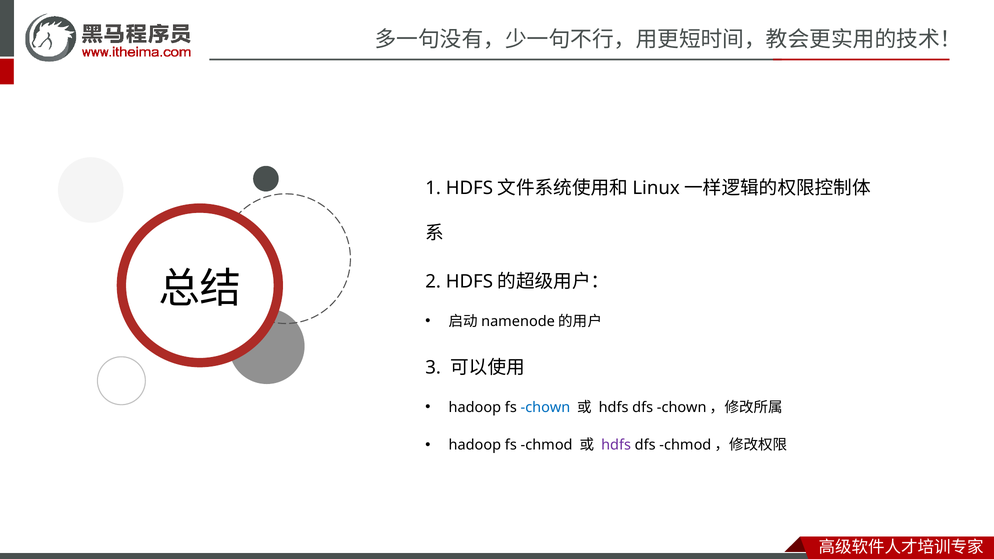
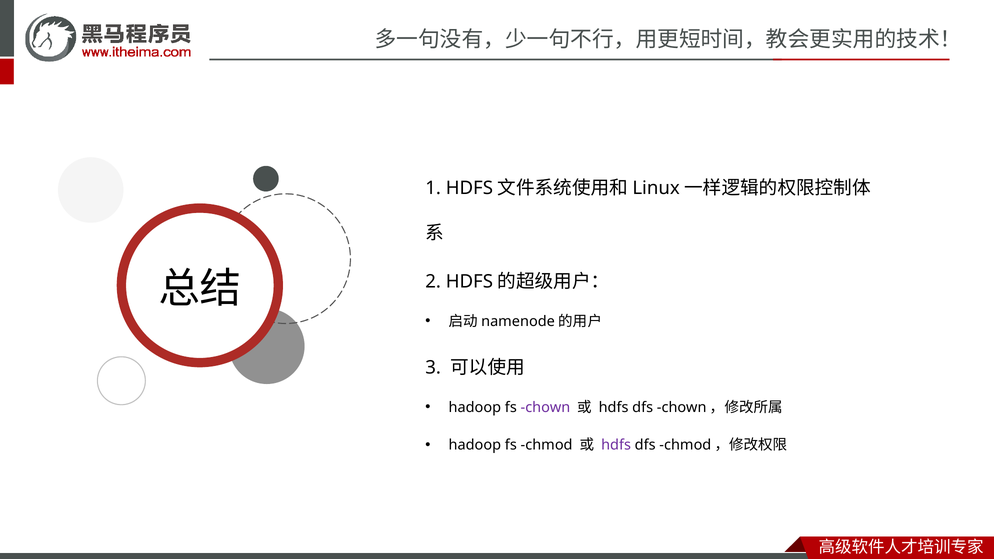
chown colour: blue -> purple
